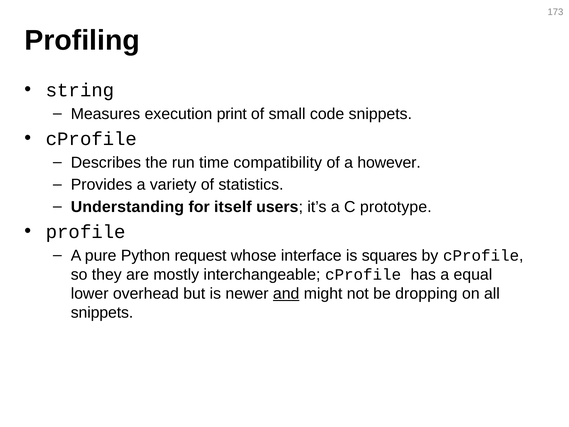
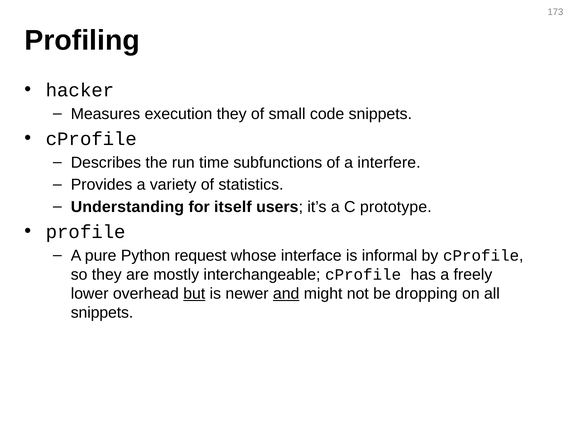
string: string -> hacker
execution print: print -> they
compatibility: compatibility -> subfunctions
however: however -> interfere
squares: squares -> informal
equal: equal -> freely
but underline: none -> present
